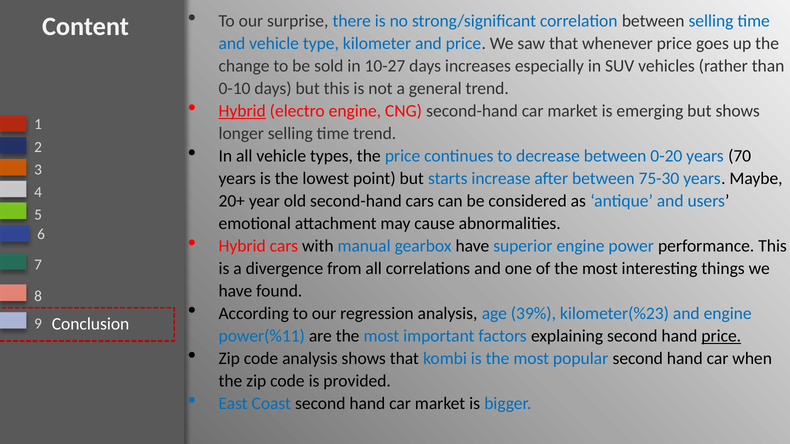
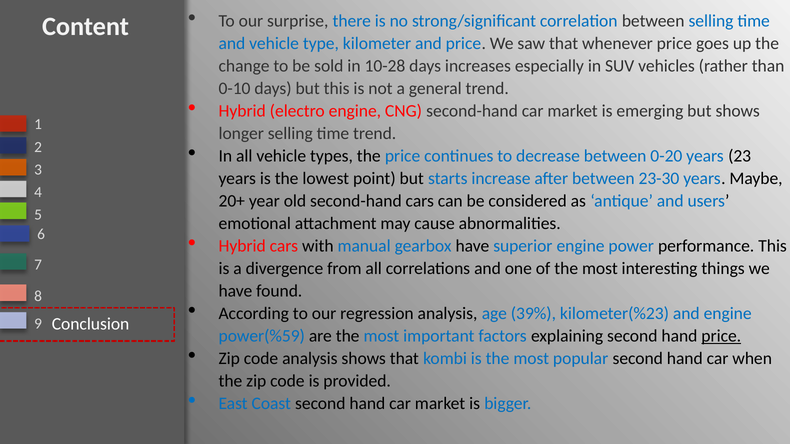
10-27: 10-27 -> 10-28
Hybrid at (242, 111) underline: present -> none
70: 70 -> 23
75-30: 75-30 -> 23-30
power(%11: power(%11 -> power(%59
